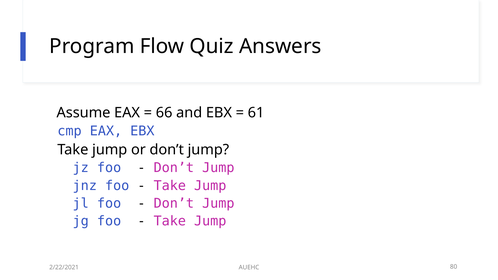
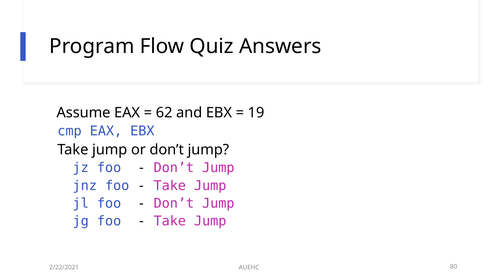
66: 66 -> 62
61: 61 -> 19
